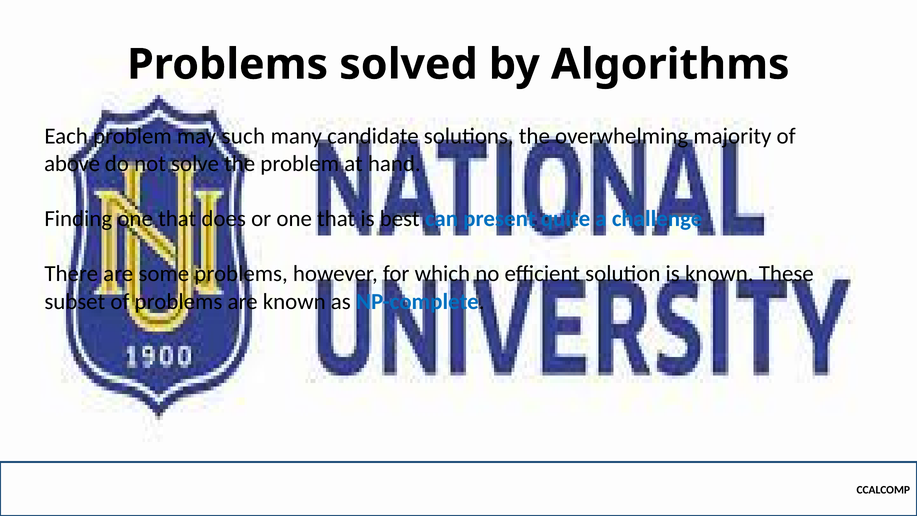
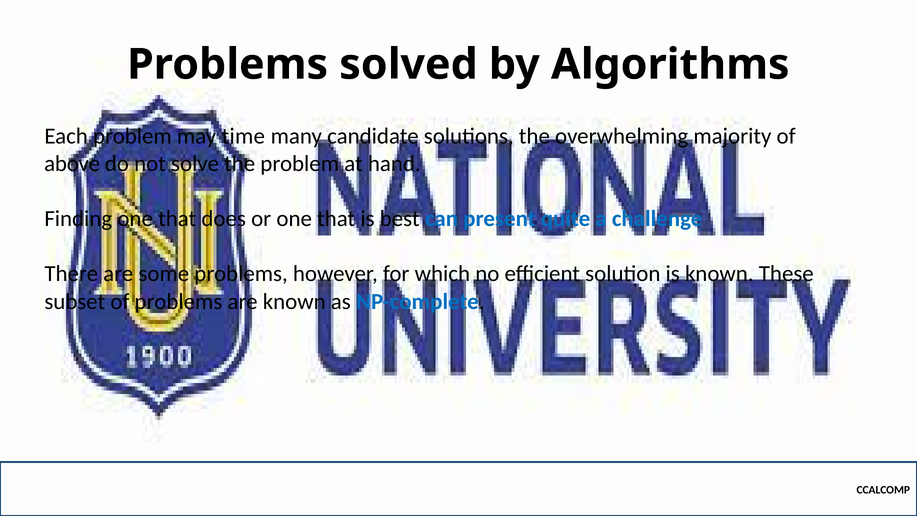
such: such -> time
